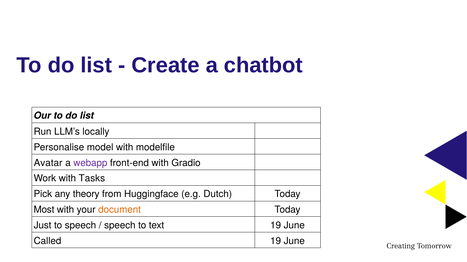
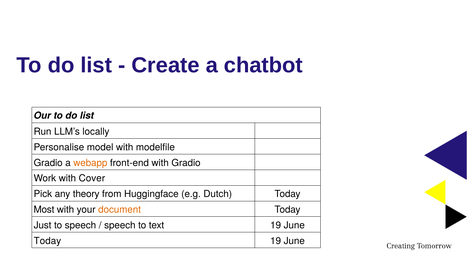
Avatar at (48, 163): Avatar -> Gradio
webapp colour: purple -> orange
Tasks: Tasks -> Cover
Called at (47, 242): Called -> Today
